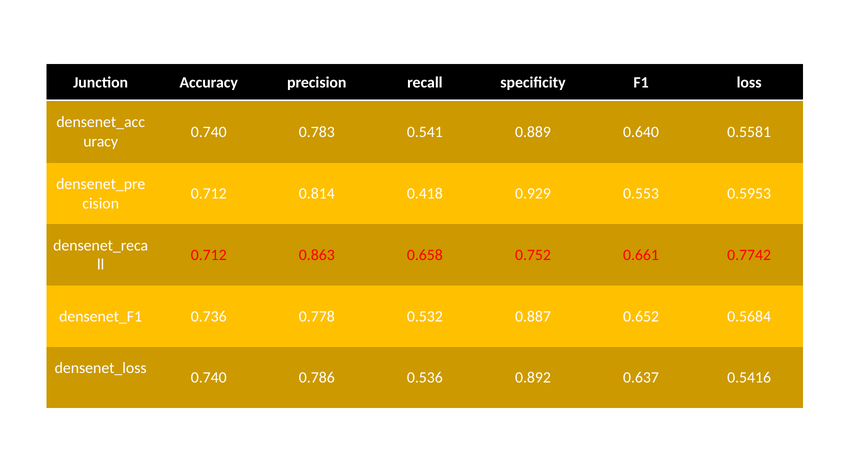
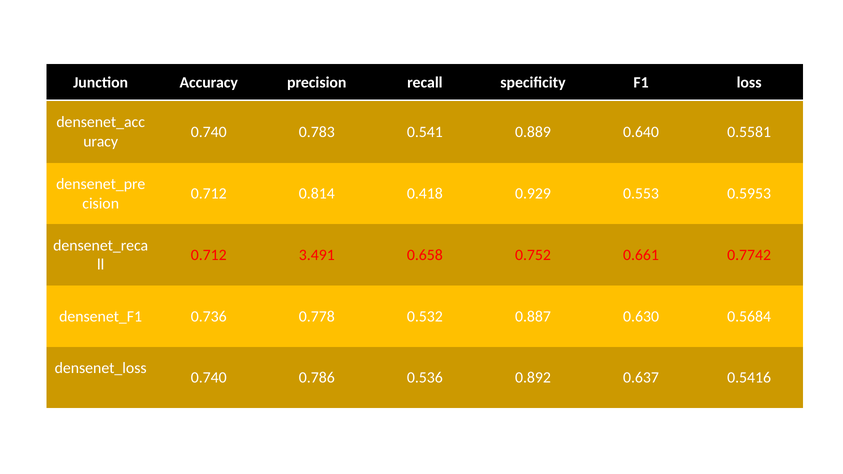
0.863: 0.863 -> 3.491
0.652: 0.652 -> 0.630
